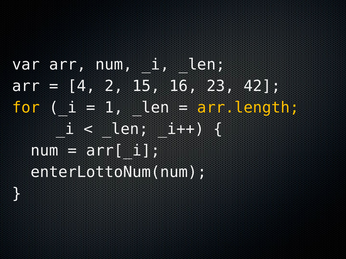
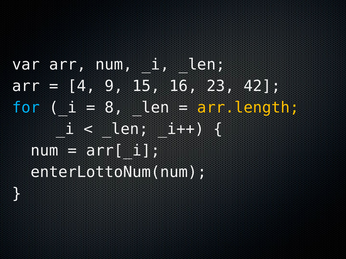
2: 2 -> 9
for colour: yellow -> light blue
1: 1 -> 8
